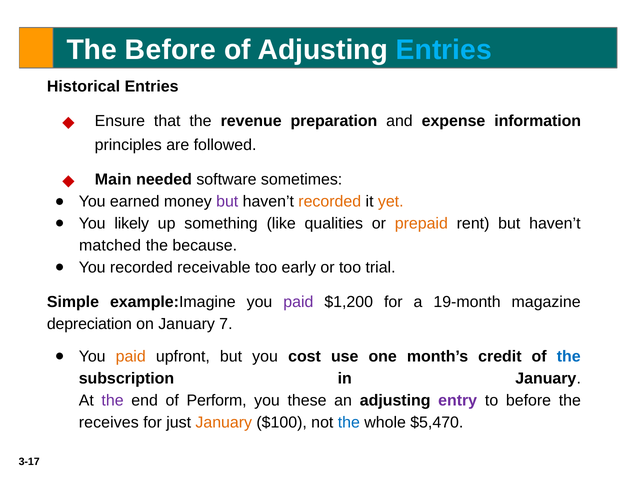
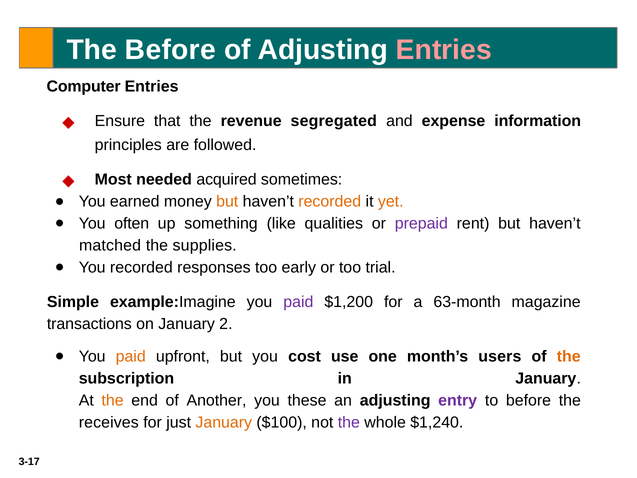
Entries at (444, 50) colour: light blue -> pink
Historical: Historical -> Computer
preparation: preparation -> segregated
Main: Main -> Most
software: software -> acquired
but at (227, 201) colour: purple -> orange
likely: likely -> often
prepaid colour: orange -> purple
because: because -> supplies
receivable: receivable -> responses
19-month: 19-month -> 63-month
depreciation: depreciation -> transactions
7: 7 -> 2
credit: credit -> users
the at (569, 356) colour: blue -> orange
the at (113, 400) colour: purple -> orange
Perform: Perform -> Another
the at (349, 422) colour: blue -> purple
$5,470: $5,470 -> $1,240
